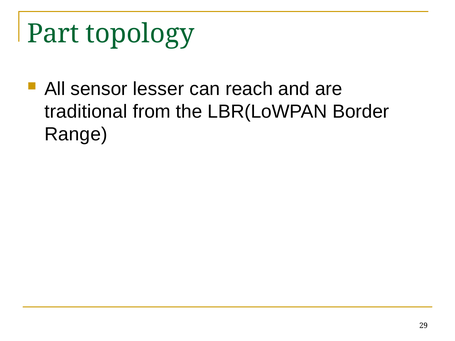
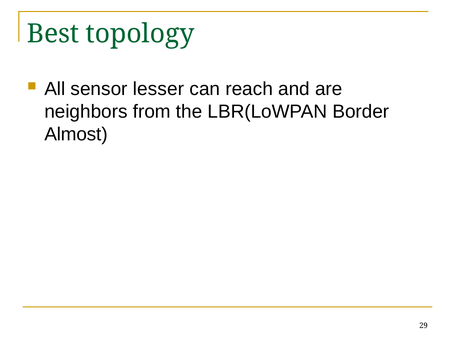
Part: Part -> Best
traditional: traditional -> neighbors
Range: Range -> Almost
